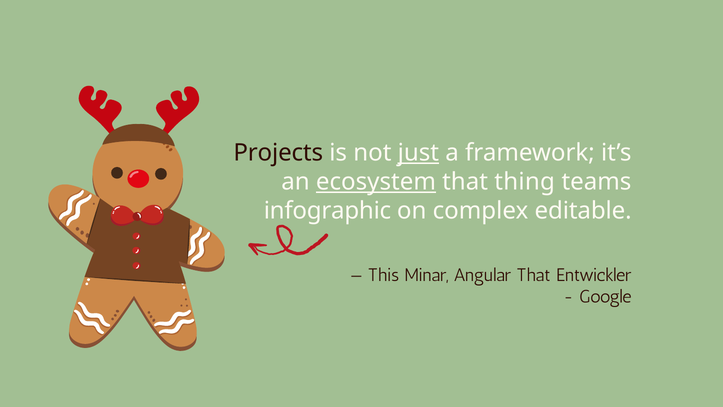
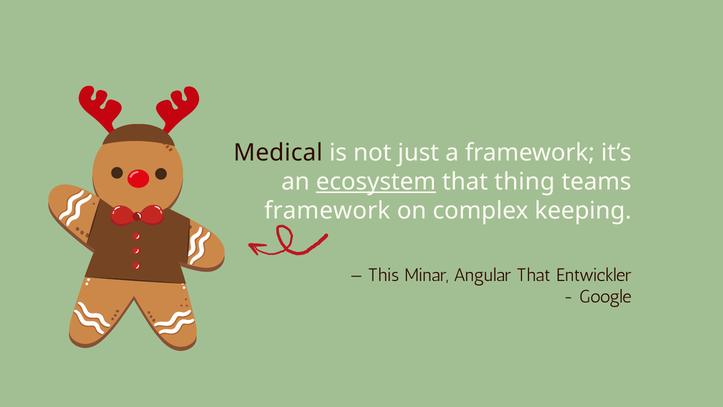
Projects: Projects -> Medical
just underline: present -> none
infographic at (327, 210): infographic -> framework
editable: editable -> keeping
